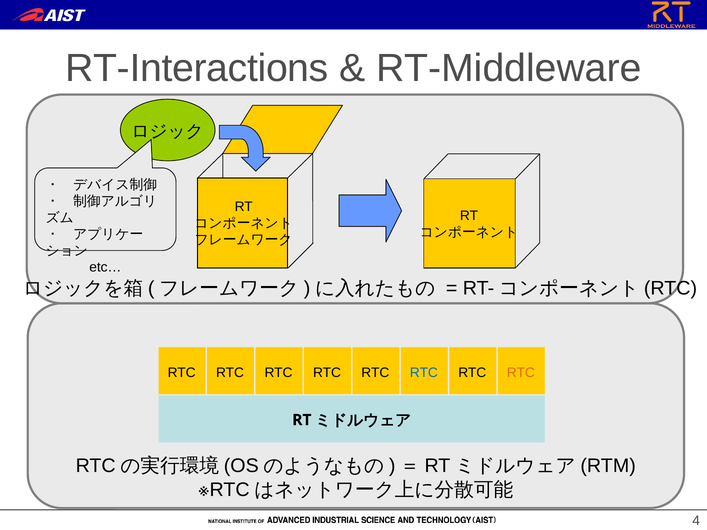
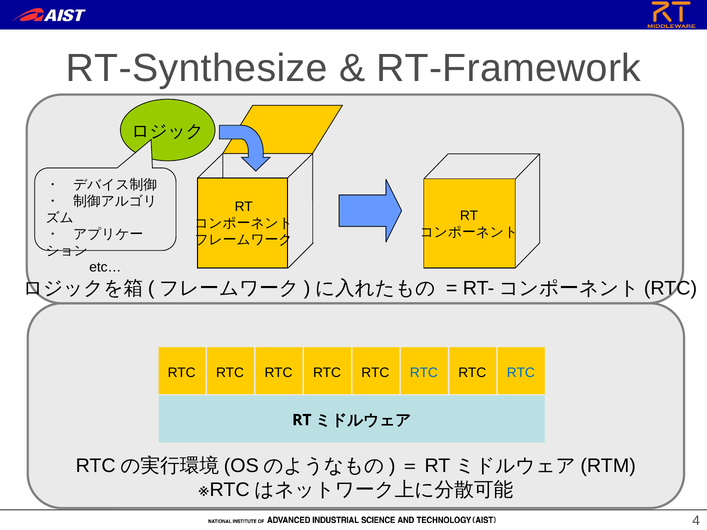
RT-Interactions: RT-Interactions -> RT-Synthesize
RT-Middleware: RT-Middleware -> RT-Framework
RTC at (521, 373) colour: orange -> blue
